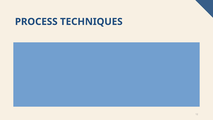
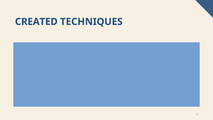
PROCESS: PROCESS -> CREATED
